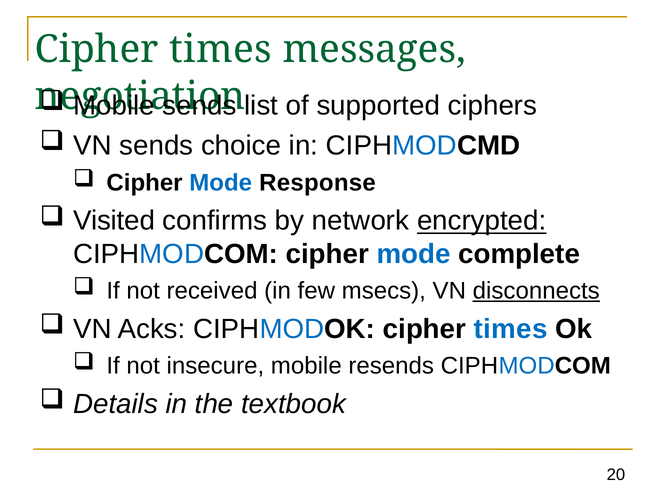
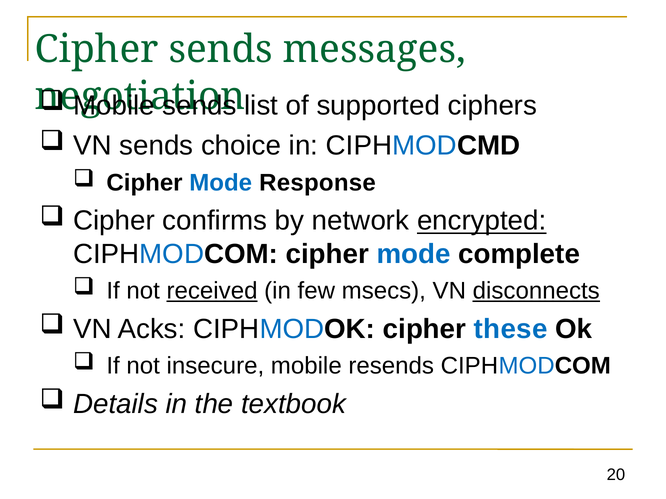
times at (220, 50): times -> sends
Visited at (114, 221): Visited -> Cipher
received underline: none -> present
CIPHMODOK cipher times: times -> these
